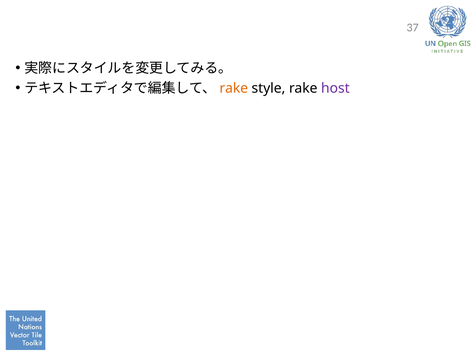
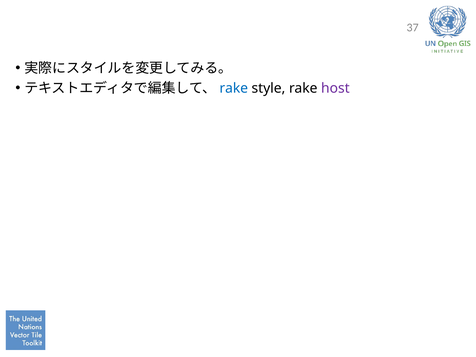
rake at (234, 88) colour: orange -> blue
